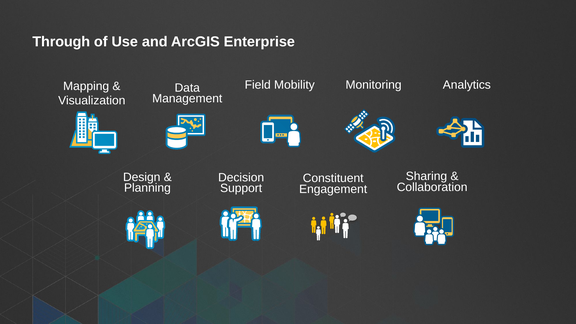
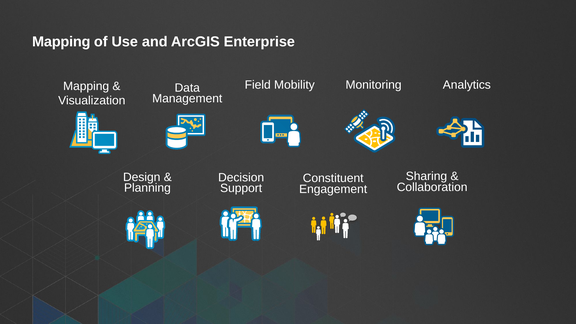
Through at (61, 42): Through -> Mapping
